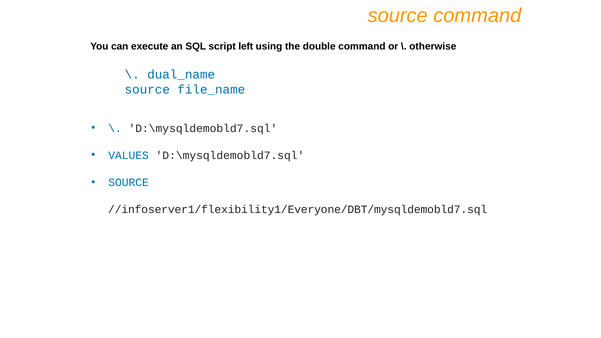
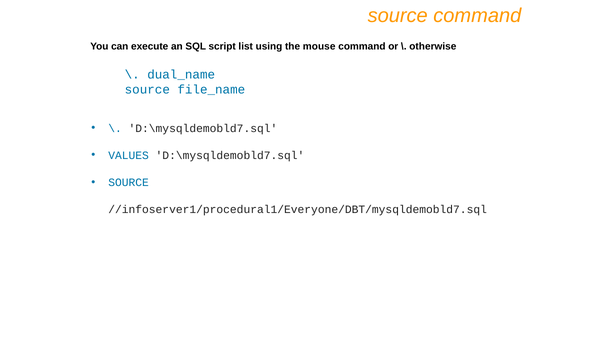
left: left -> list
double: double -> mouse
//infoserver1/flexibility1/Everyone/DBT/mysqldemobld7.sql: //infoserver1/flexibility1/Everyone/DBT/mysqldemobld7.sql -> //infoserver1/procedural1/Everyone/DBT/mysqldemobld7.sql
